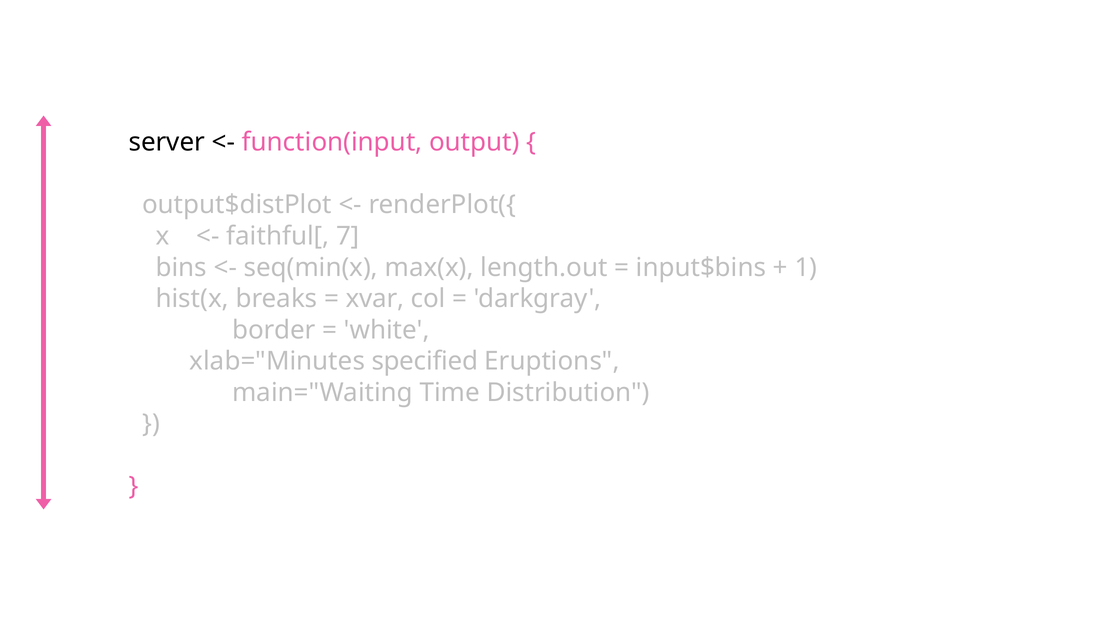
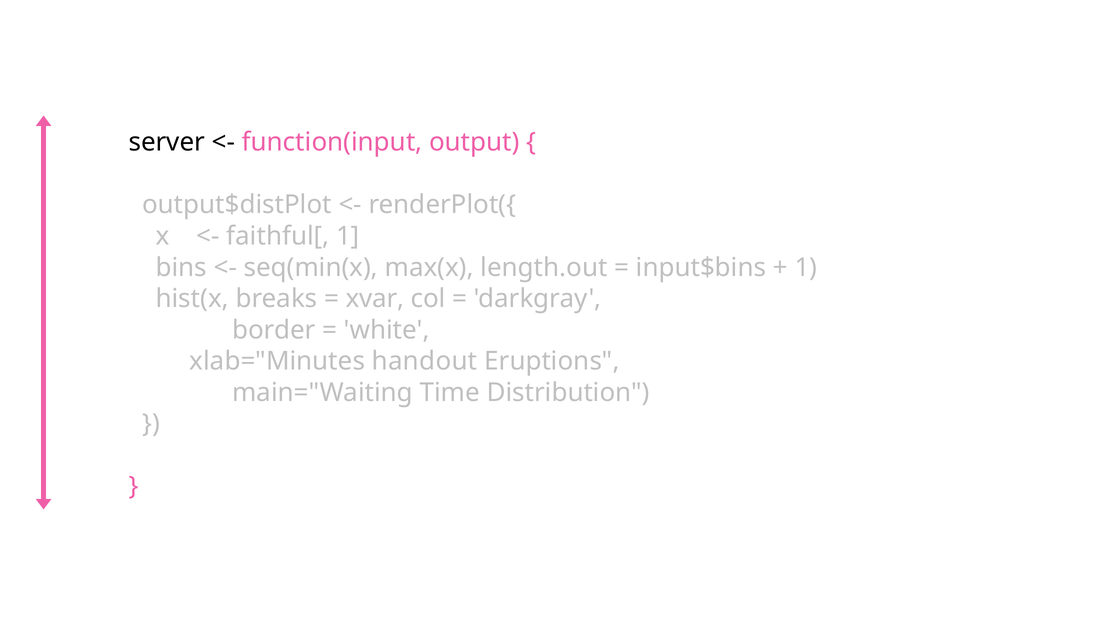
faithful[ 7: 7 -> 1
specified: specified -> handout
